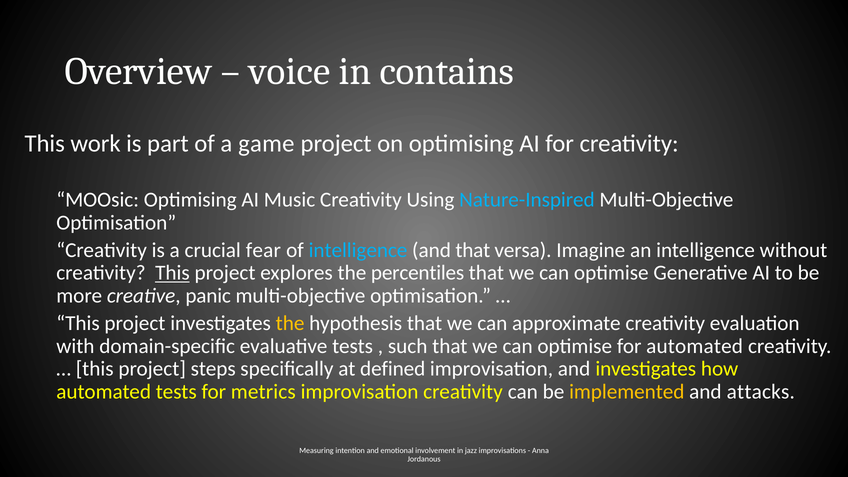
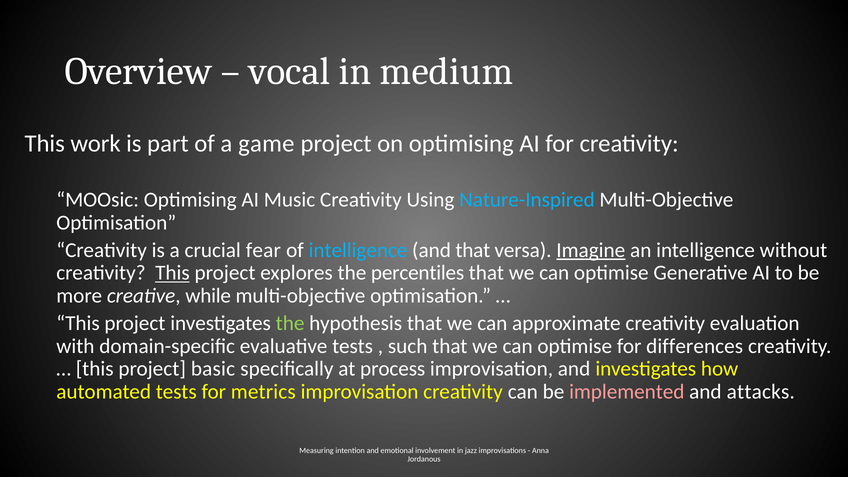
voice: voice -> vocal
contains: contains -> medium
Imagine underline: none -> present
panic: panic -> while
the at (290, 323) colour: yellow -> light green
for automated: automated -> differences
steps: steps -> basic
defined: defined -> process
implemented colour: yellow -> pink
